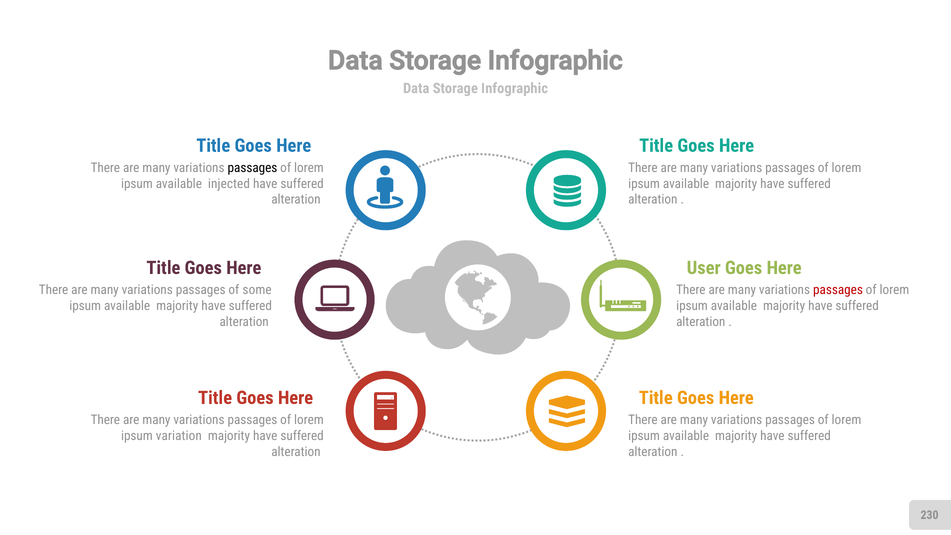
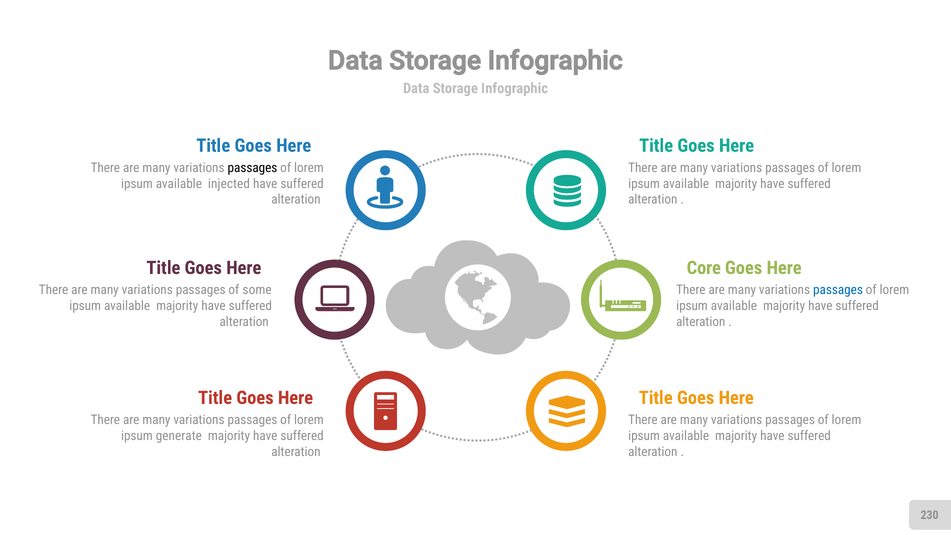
User: User -> Core
passages at (838, 290) colour: red -> blue
variation: variation -> generate
